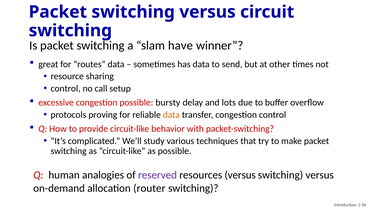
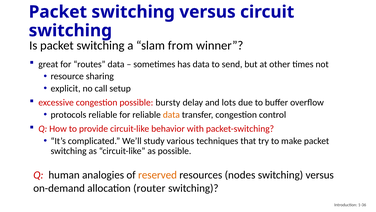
have: have -> from
control at (66, 88): control -> explicit
protocols proving: proving -> reliable
reserved colour: purple -> orange
resources versus: versus -> nodes
